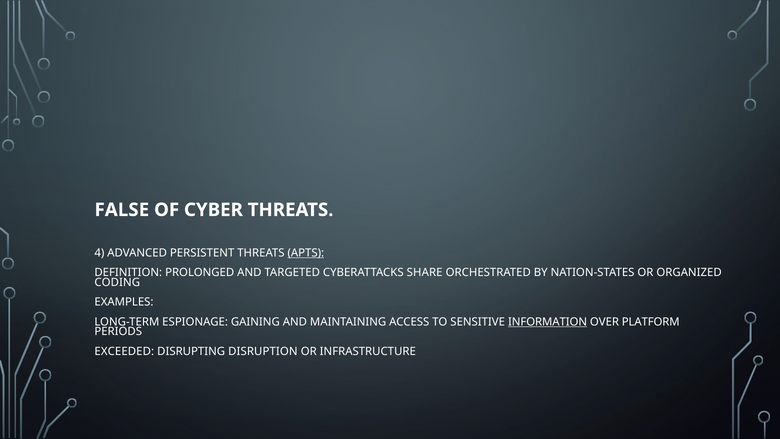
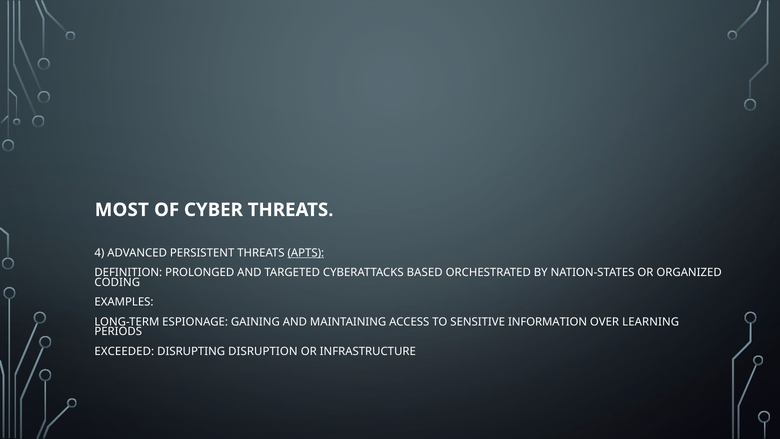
FALSE: FALSE -> MOST
SHARE: SHARE -> BASED
INFORMATION underline: present -> none
PLATFORM: PLATFORM -> LEARNING
